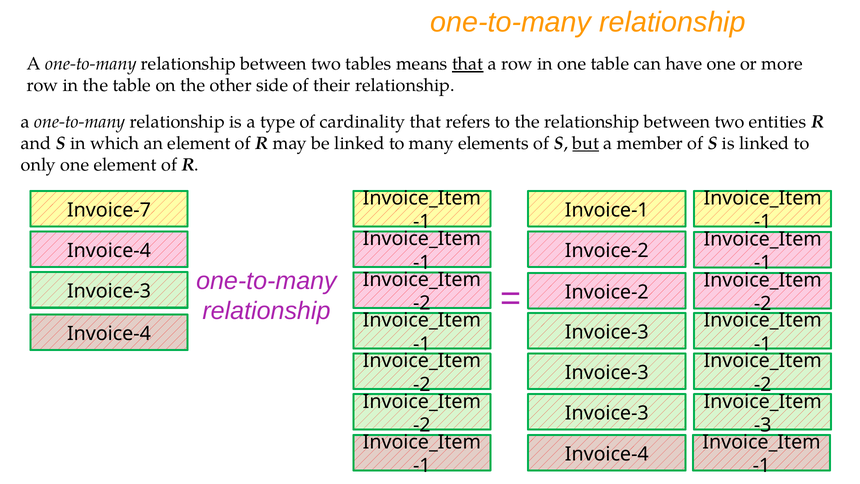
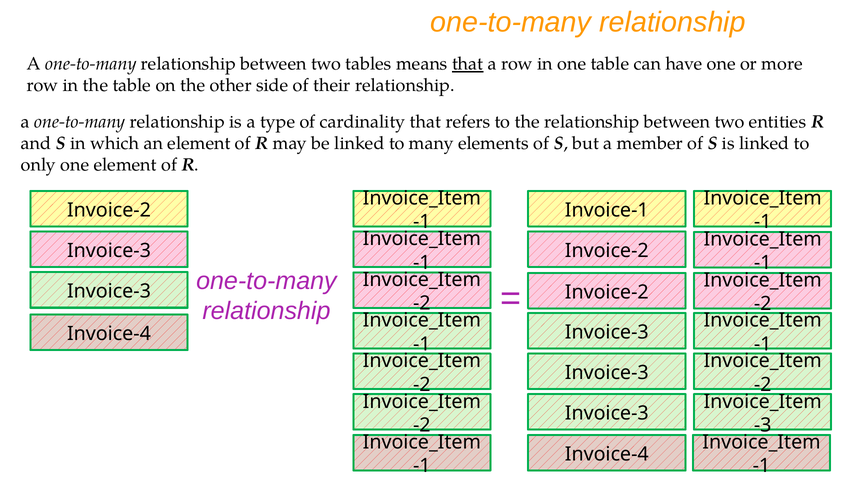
but underline: present -> none
Invoice-7 at (109, 210): Invoice-7 -> Invoice-2
Invoice-4 at (109, 251): Invoice-4 -> Invoice-3
